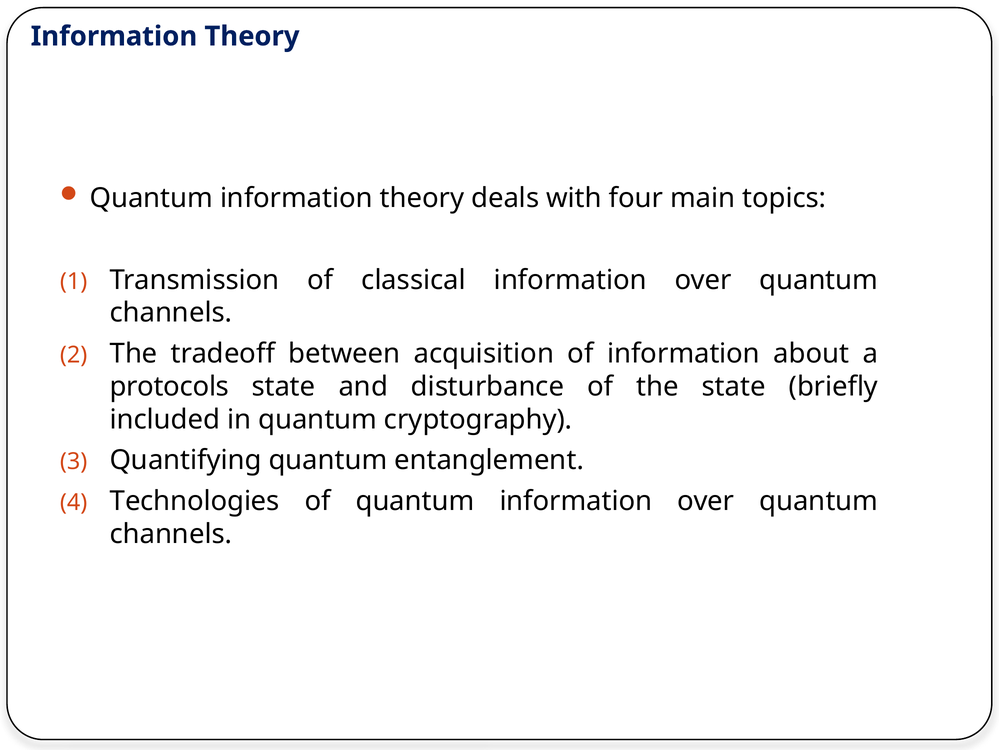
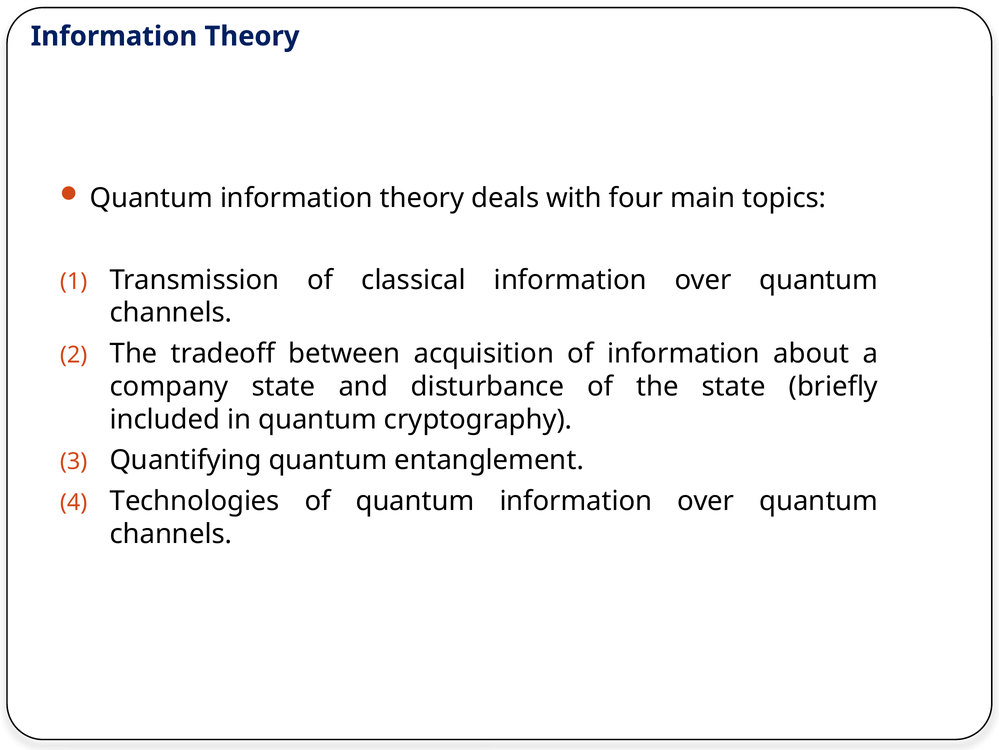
protocols: protocols -> company
